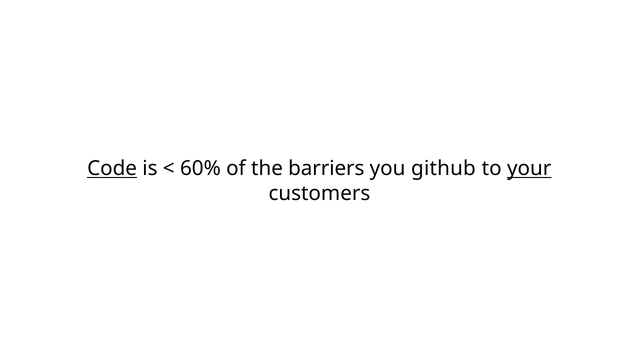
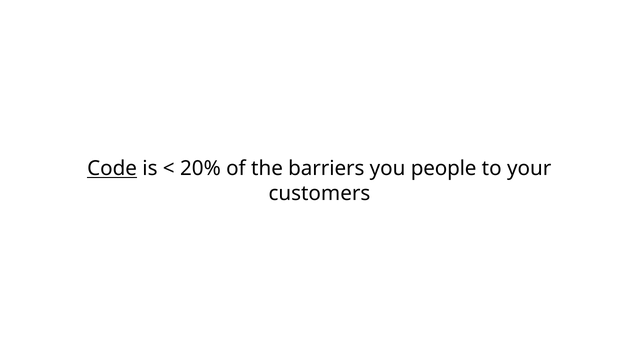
60%: 60% -> 20%
github: github -> people
your underline: present -> none
